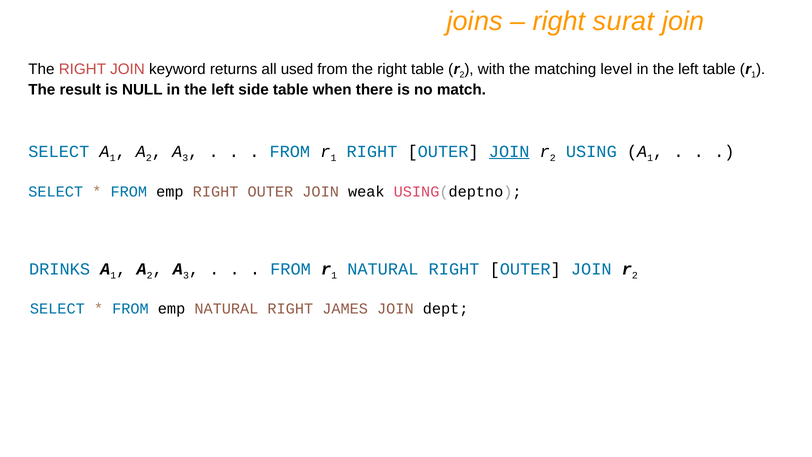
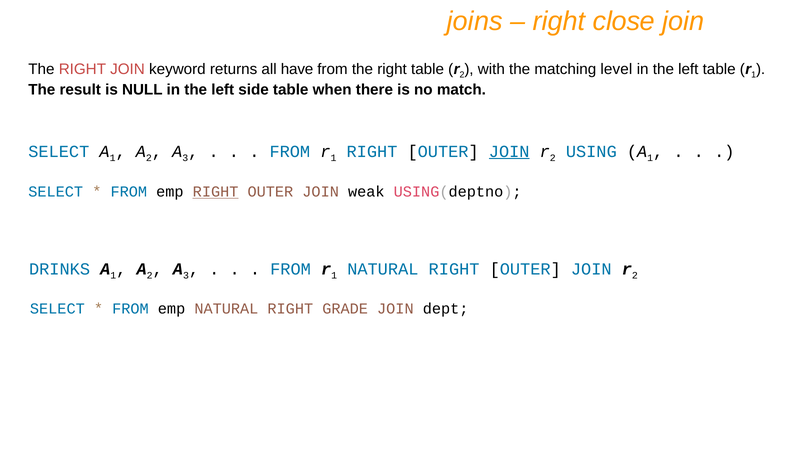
surat: surat -> close
used: used -> have
RIGHT at (216, 192) underline: none -> present
JAMES: JAMES -> GRADE
